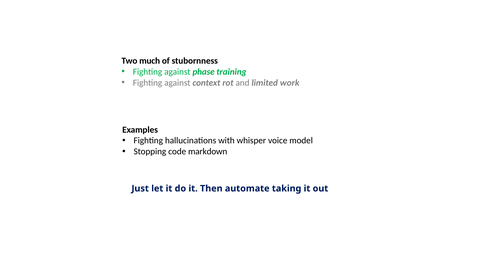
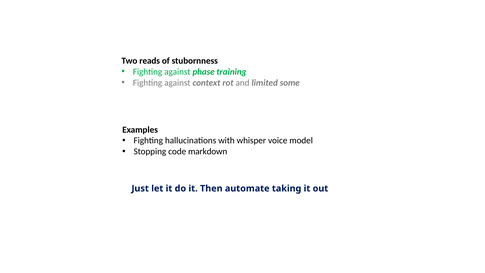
much: much -> reads
work: work -> some
